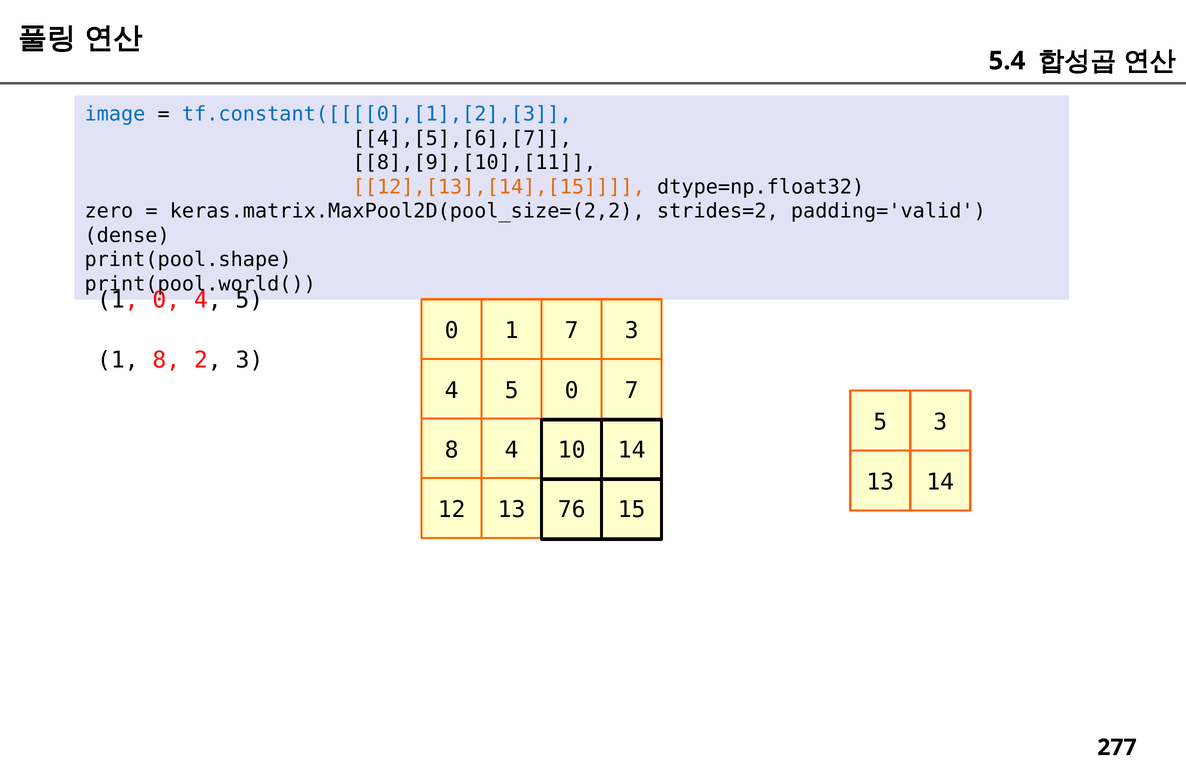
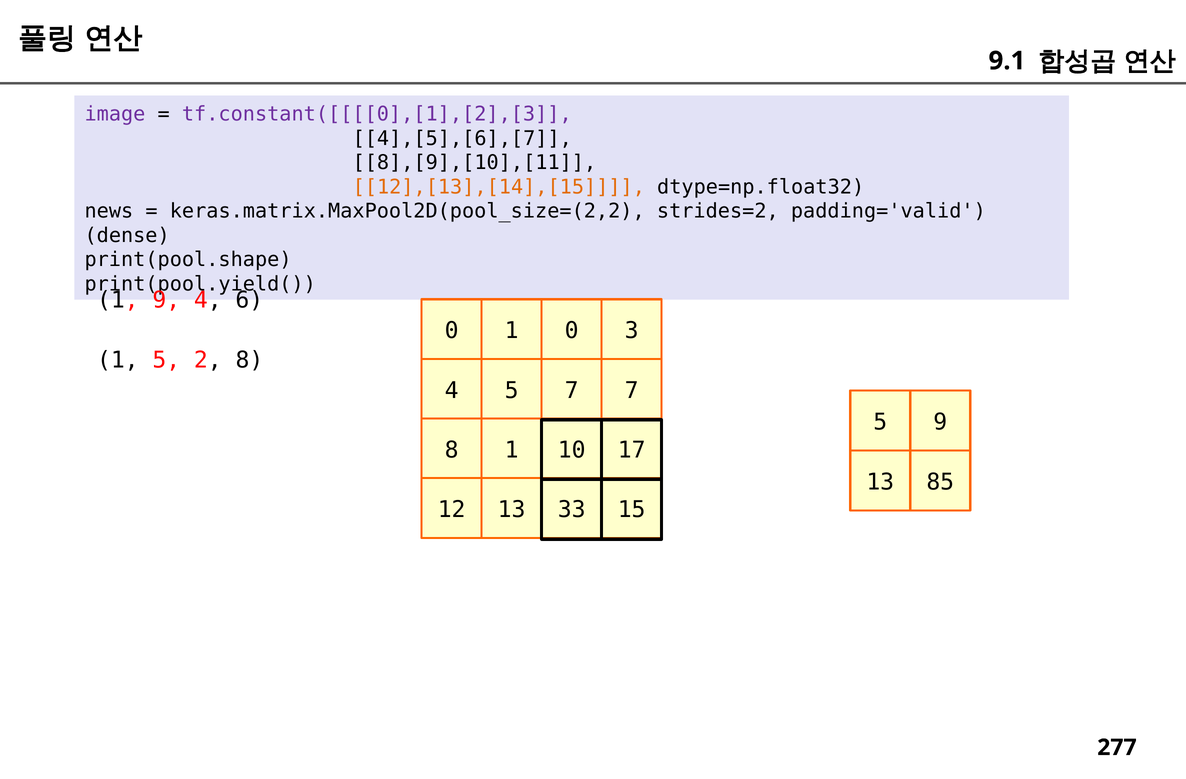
5.4: 5.4 -> 9.1
image colour: blue -> purple
tf.constant([[[[0],[1],[2],[3 colour: blue -> purple
zero: zero -> news
print(pool.world(: print(pool.world( -> print(pool.yield(
1 0: 0 -> 9
5 at (249, 300): 5 -> 6
1 7: 7 -> 0
1 8: 8 -> 5
2 3: 3 -> 8
0 at (572, 390): 0 -> 7
5 3: 3 -> 9
8 4: 4 -> 1
10 14: 14 -> 17
13 14: 14 -> 85
76: 76 -> 33
